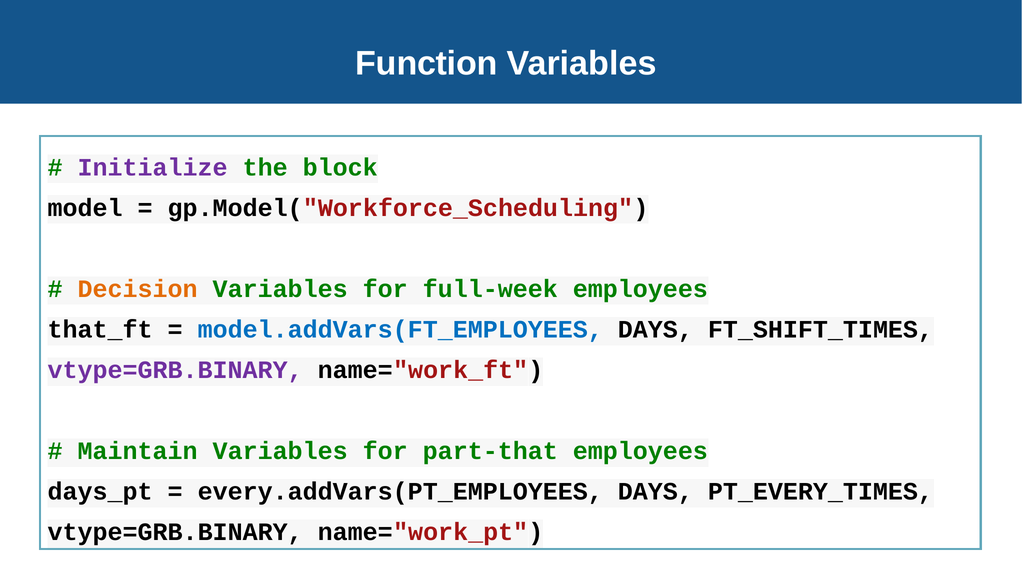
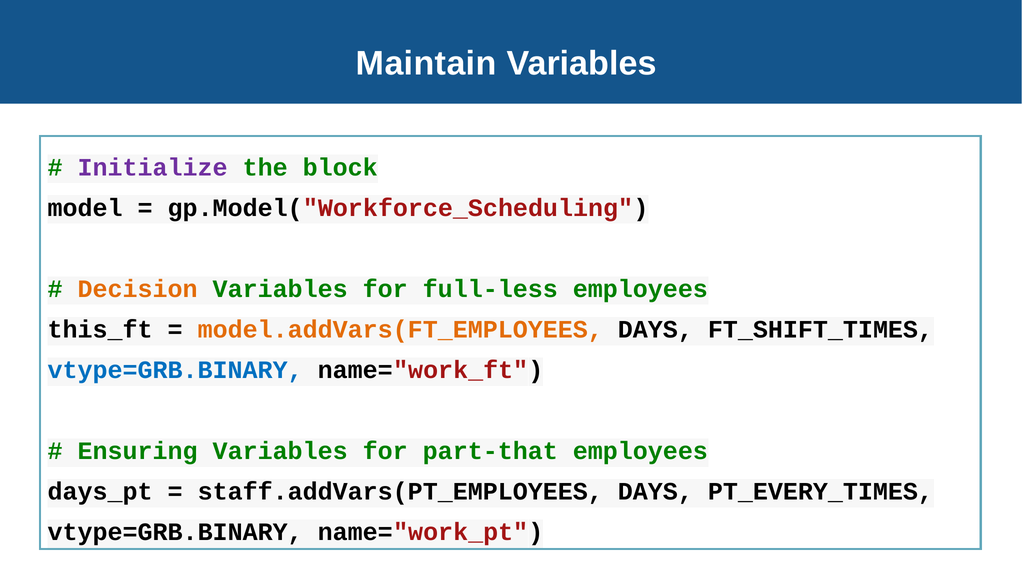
Function: Function -> Maintain
full-week: full-week -> full-less
that_ft: that_ft -> this_ft
model.addVars(FT_EMPLOYEES colour: blue -> orange
vtype=GRB.BINARY at (175, 370) colour: purple -> blue
Maintain: Maintain -> Ensuring
every.addVars(PT_EMPLOYEES: every.addVars(PT_EMPLOYEES -> staff.addVars(PT_EMPLOYEES
